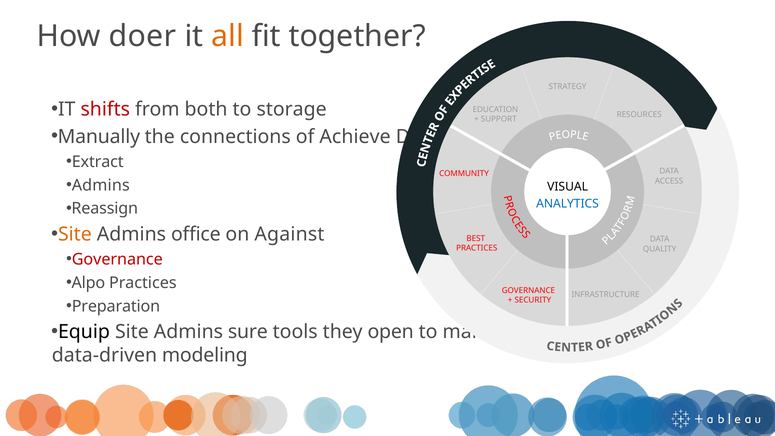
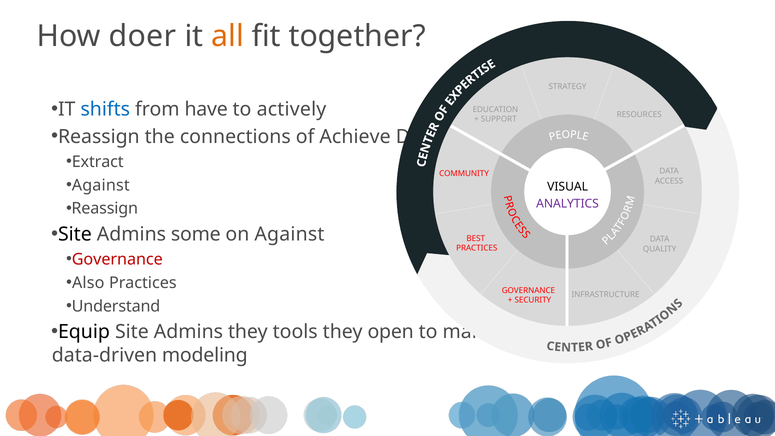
shifts colour: red -> blue
both: both -> have
storage: storage -> actively
Manually at (99, 137): Manually -> Reassign
Admins at (101, 185): Admins -> Against
ANALYTICS colour: blue -> purple
Site at (75, 234) colour: orange -> black
office: office -> some
Alpo: Alpo -> Also
Preparation: Preparation -> Understand
Admins sure: sure -> they
